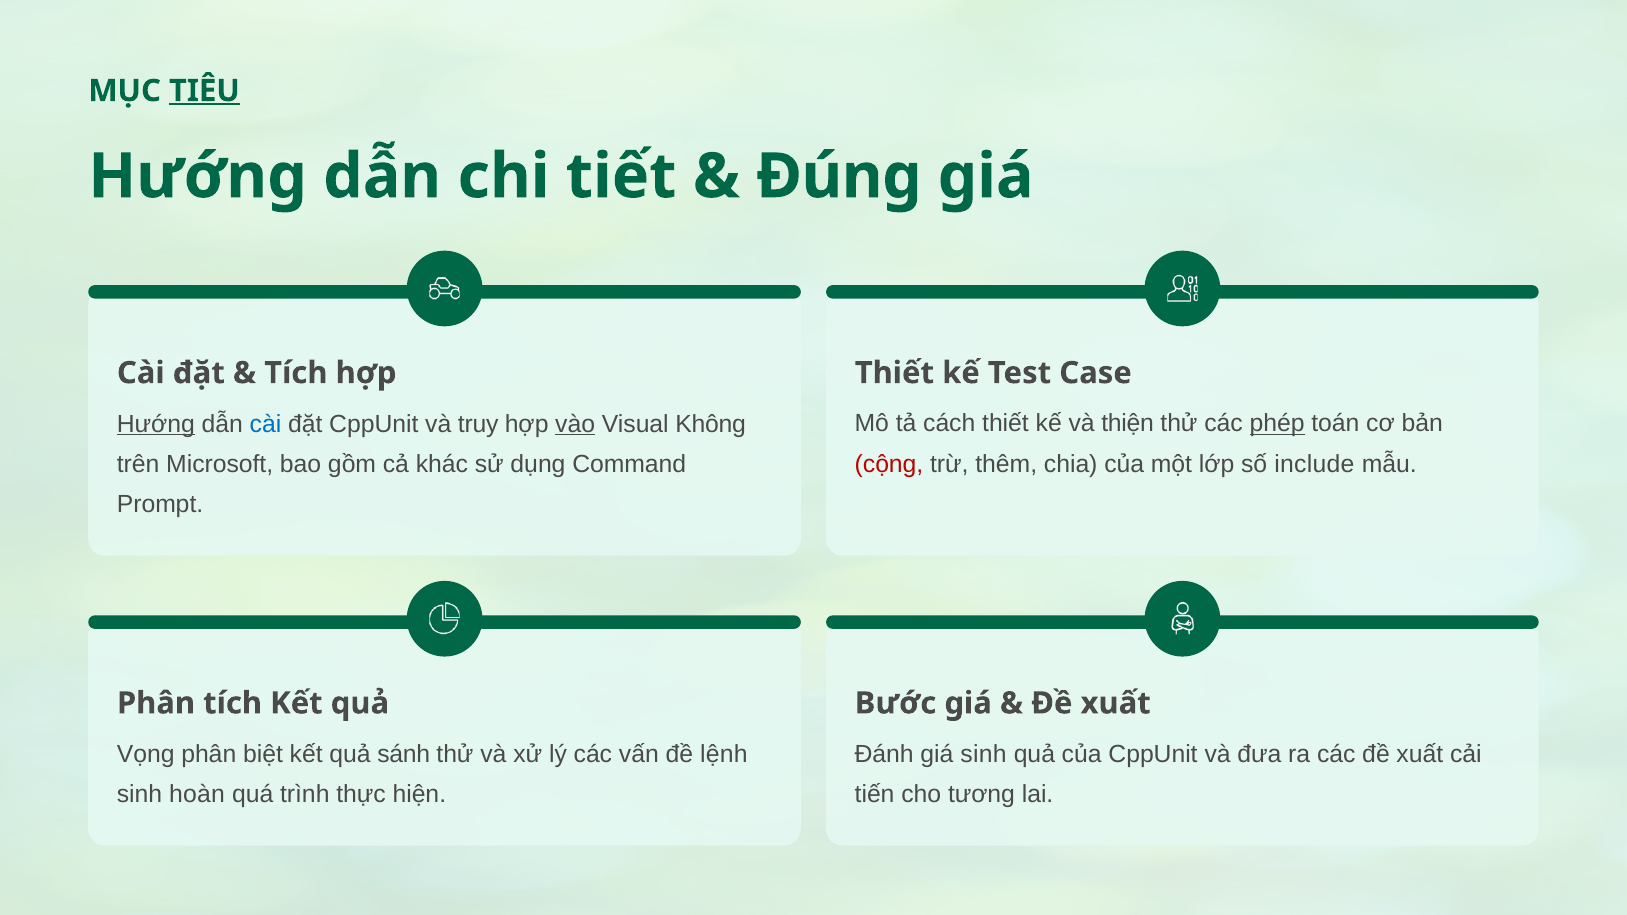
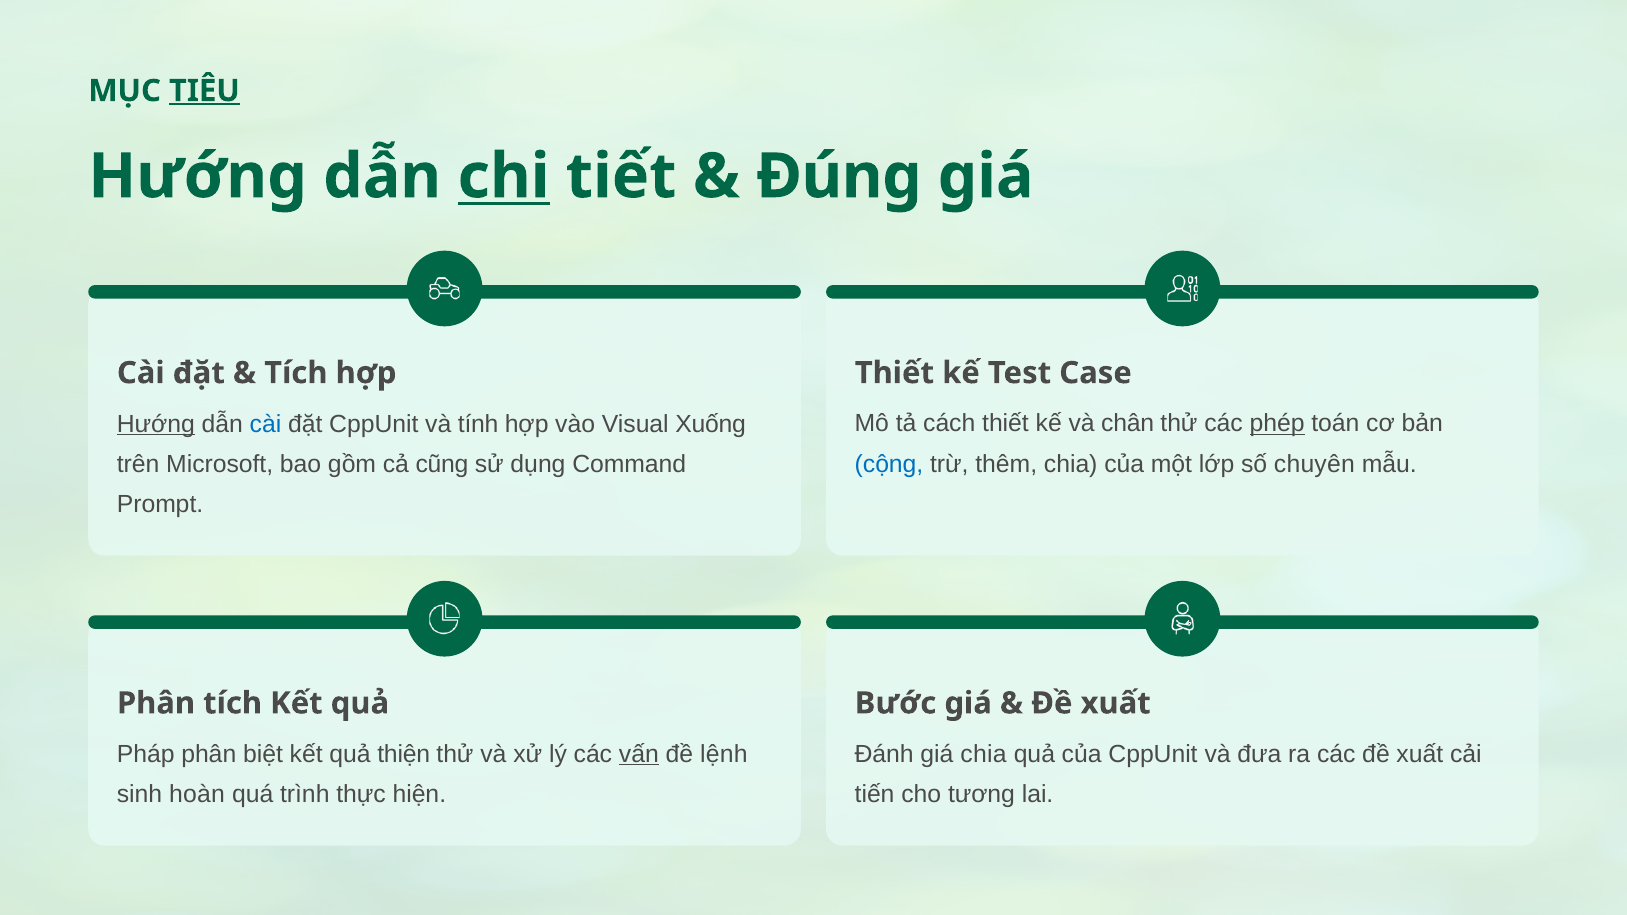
chi underline: none -> present
thiện: thiện -> chân
truy: truy -> tính
vào underline: present -> none
Không: Không -> Xuống
khác: khác -> cũng
cộng colour: red -> blue
include: include -> chuyên
Vọng: Vọng -> Pháp
sánh: sánh -> thiện
vấn underline: none -> present
giá sinh: sinh -> chia
